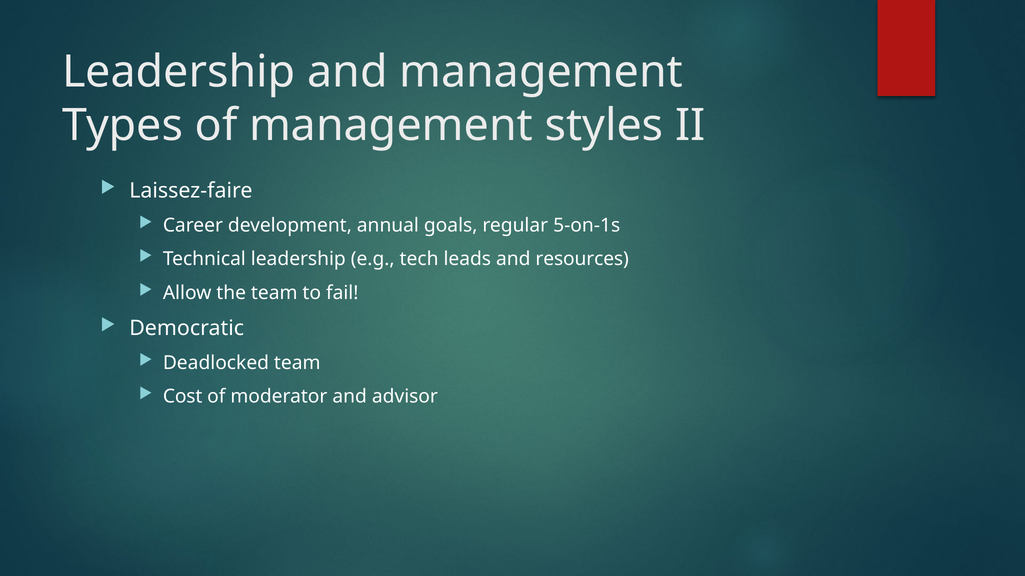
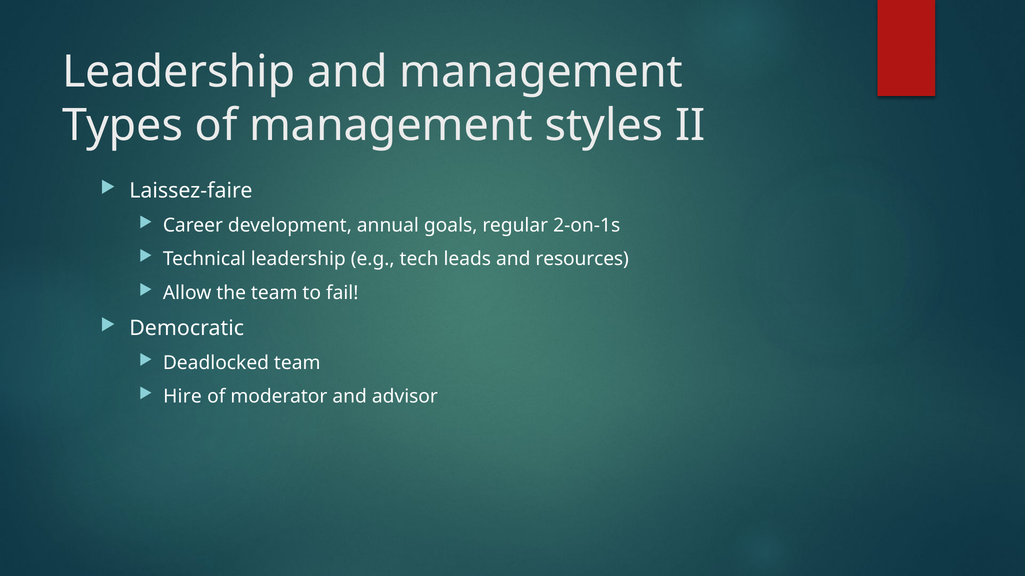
5-on-1s: 5-on-1s -> 2-on-1s
Cost: Cost -> Hire
